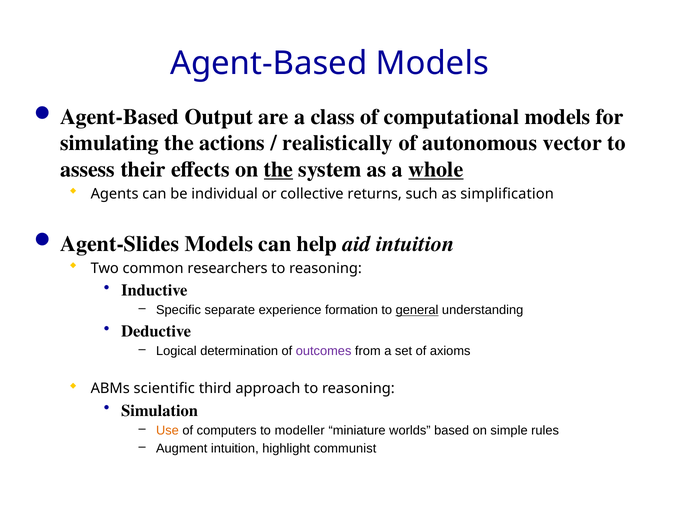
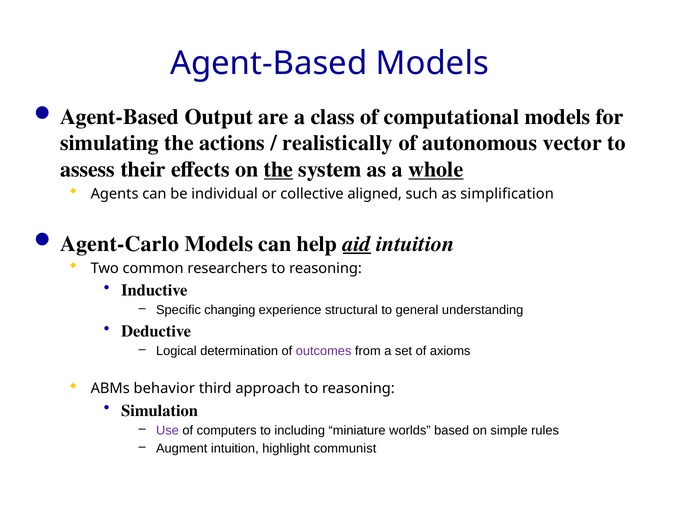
returns: returns -> aligned
Agent-Slides: Agent-Slides -> Agent-Carlo
aid underline: none -> present
separate: separate -> changing
formation: formation -> structural
general underline: present -> none
scientific: scientific -> behavior
Use colour: orange -> purple
modeller: modeller -> including
